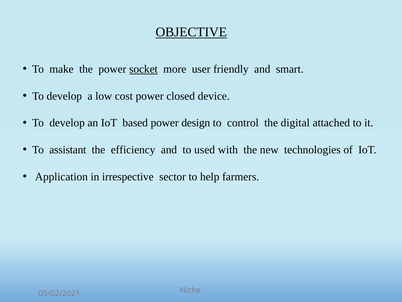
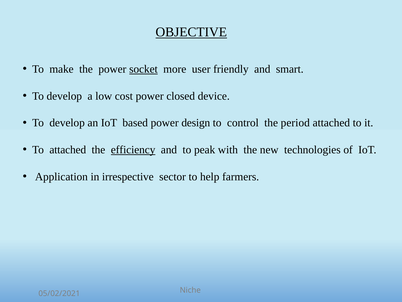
digital: digital -> period
To assistant: assistant -> attached
efficiency underline: none -> present
used: used -> peak
